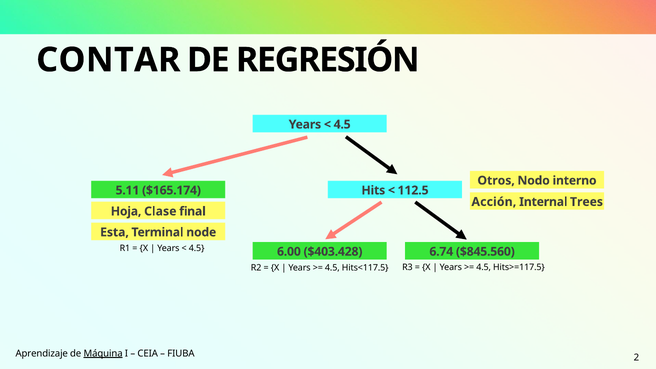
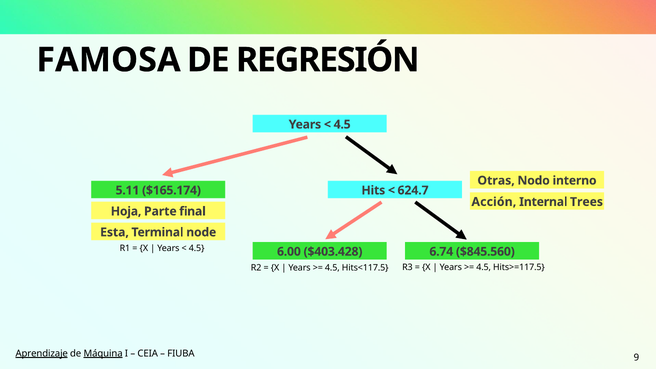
CONTAR: CONTAR -> FAMOSA
Otros: Otros -> Otras
112.5: 112.5 -> 624.7
Clase: Clase -> Parte
Aprendizaje underline: none -> present
2: 2 -> 9
